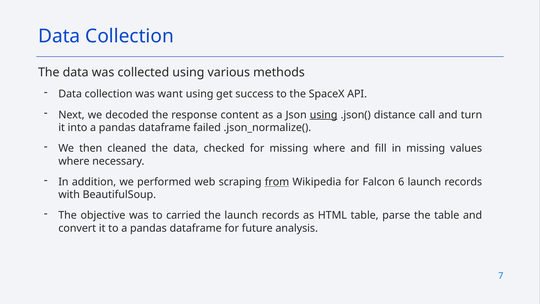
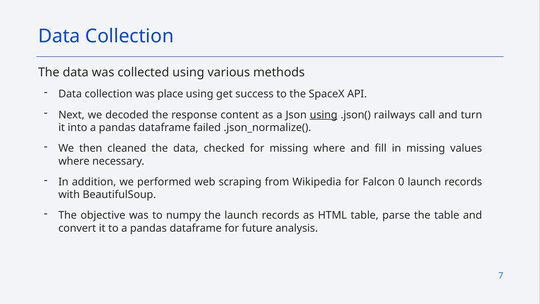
want: want -> place
distance: distance -> railways
from underline: present -> none
6: 6 -> 0
carried: carried -> numpy
